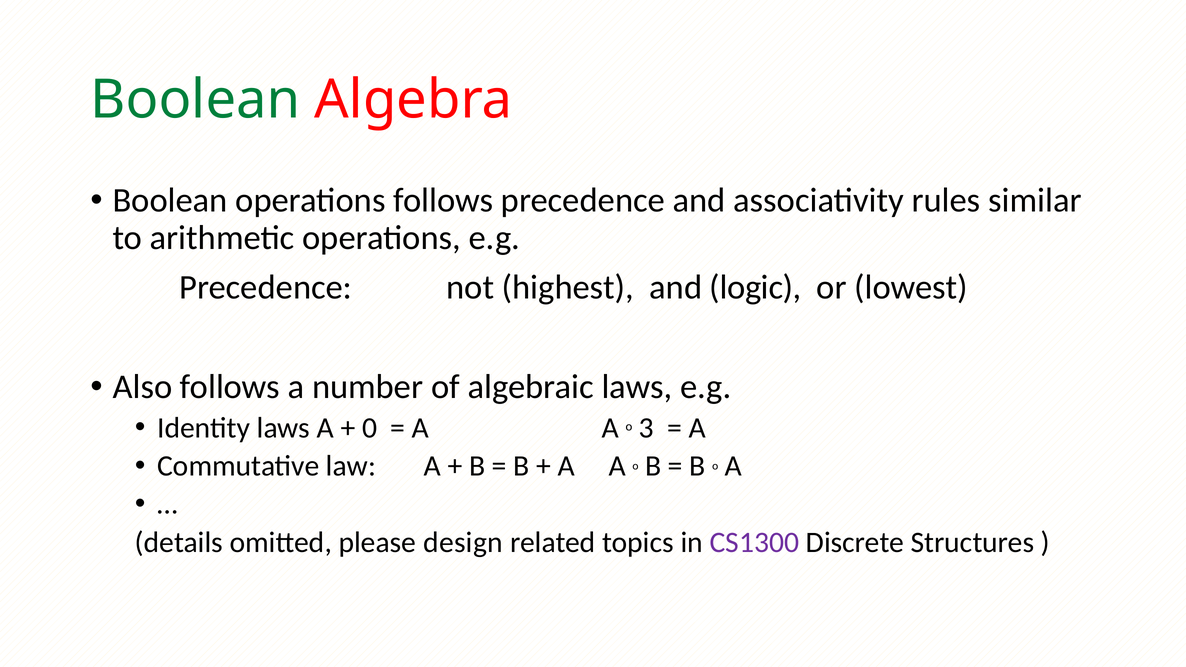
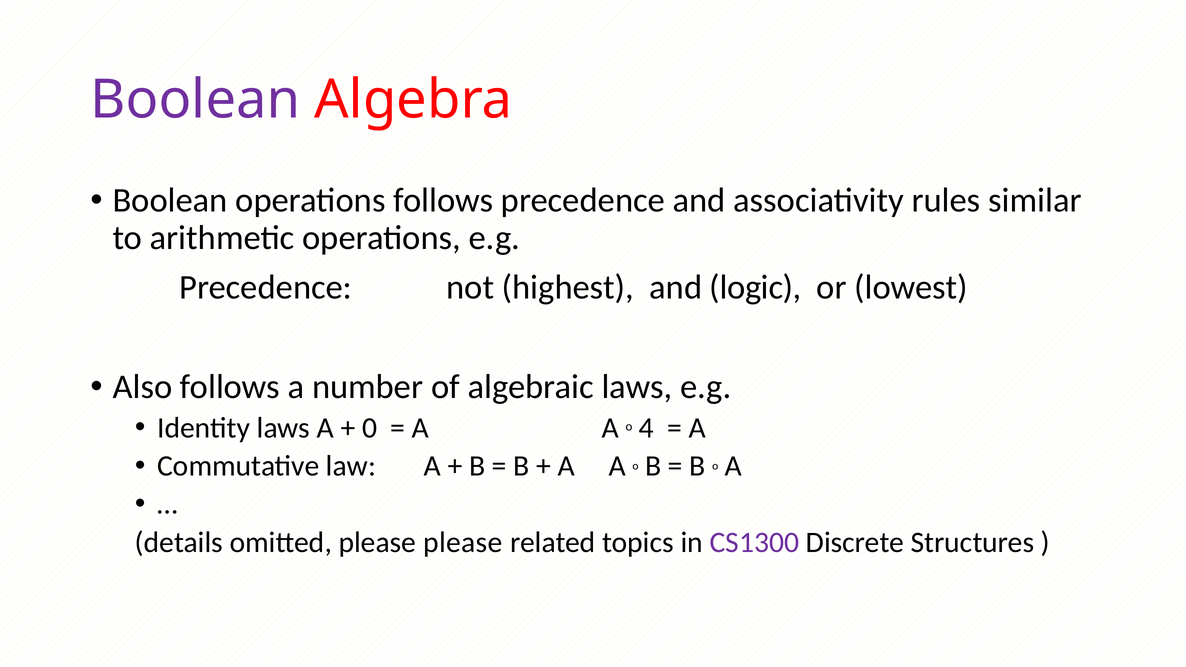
Boolean at (195, 100) colour: green -> purple
3: 3 -> 4
please design: design -> please
